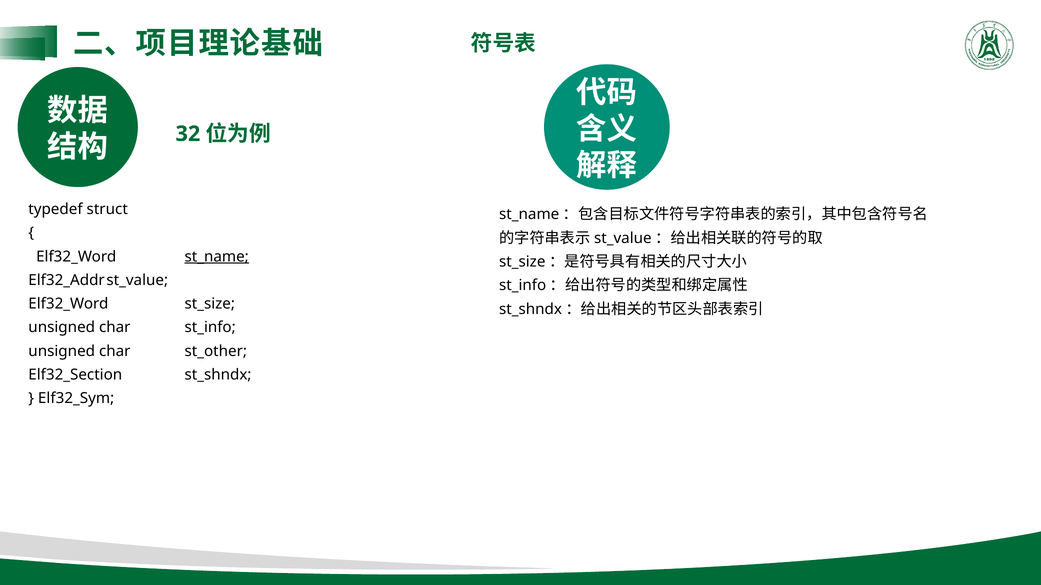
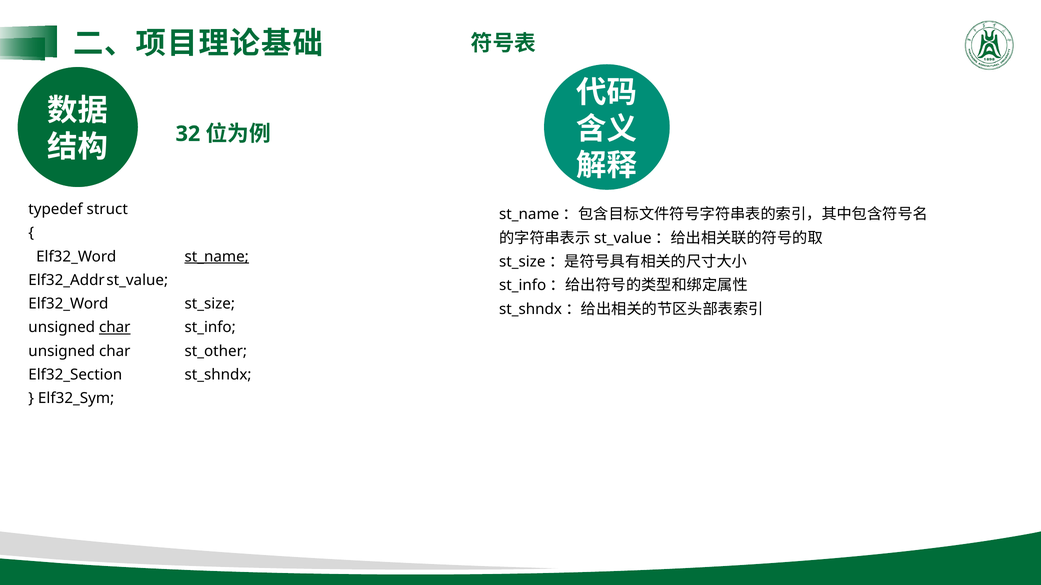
char at (115, 328) underline: none -> present
